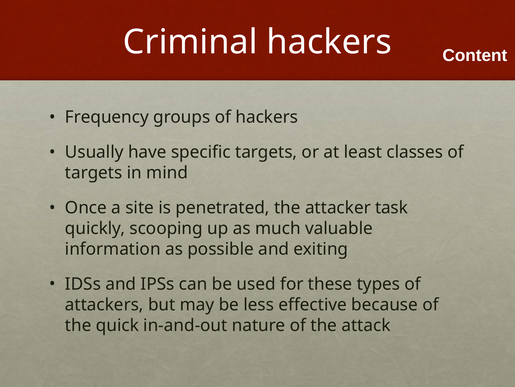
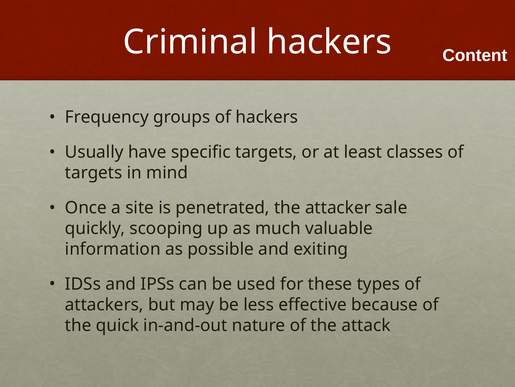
task: task -> sale
